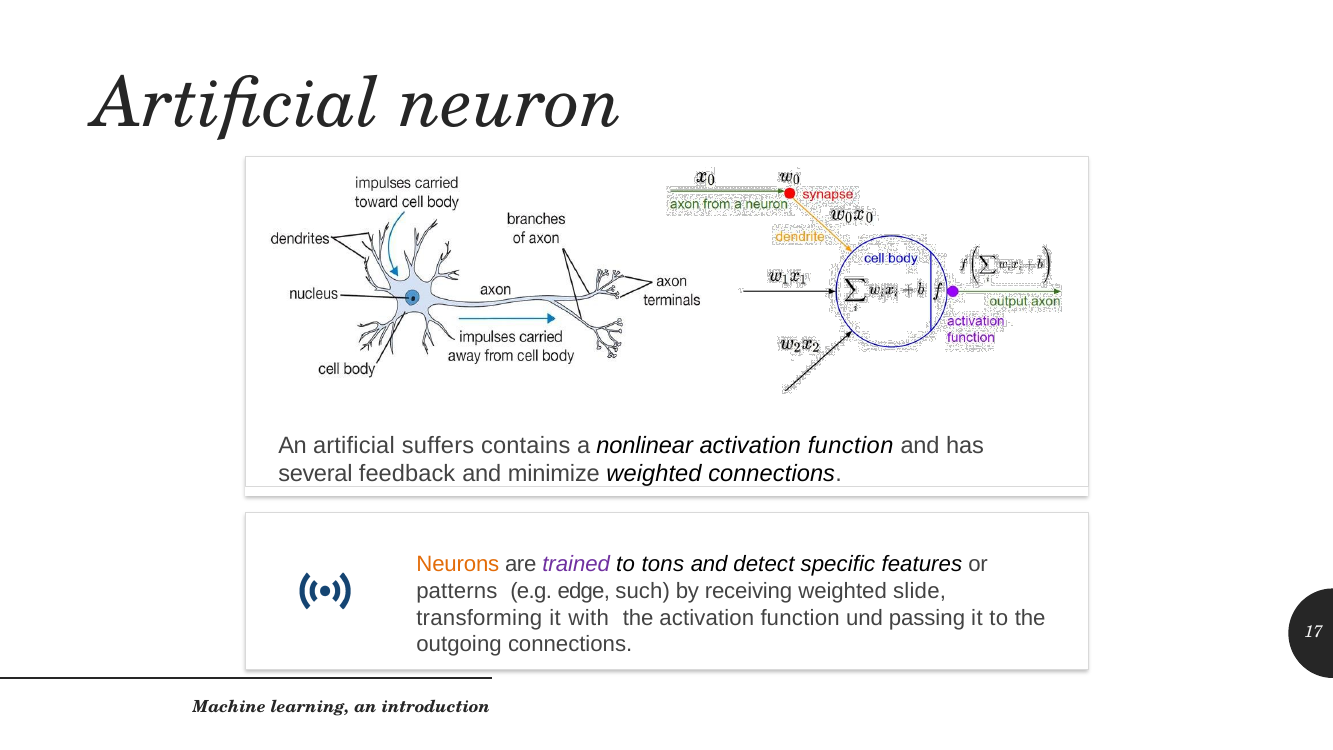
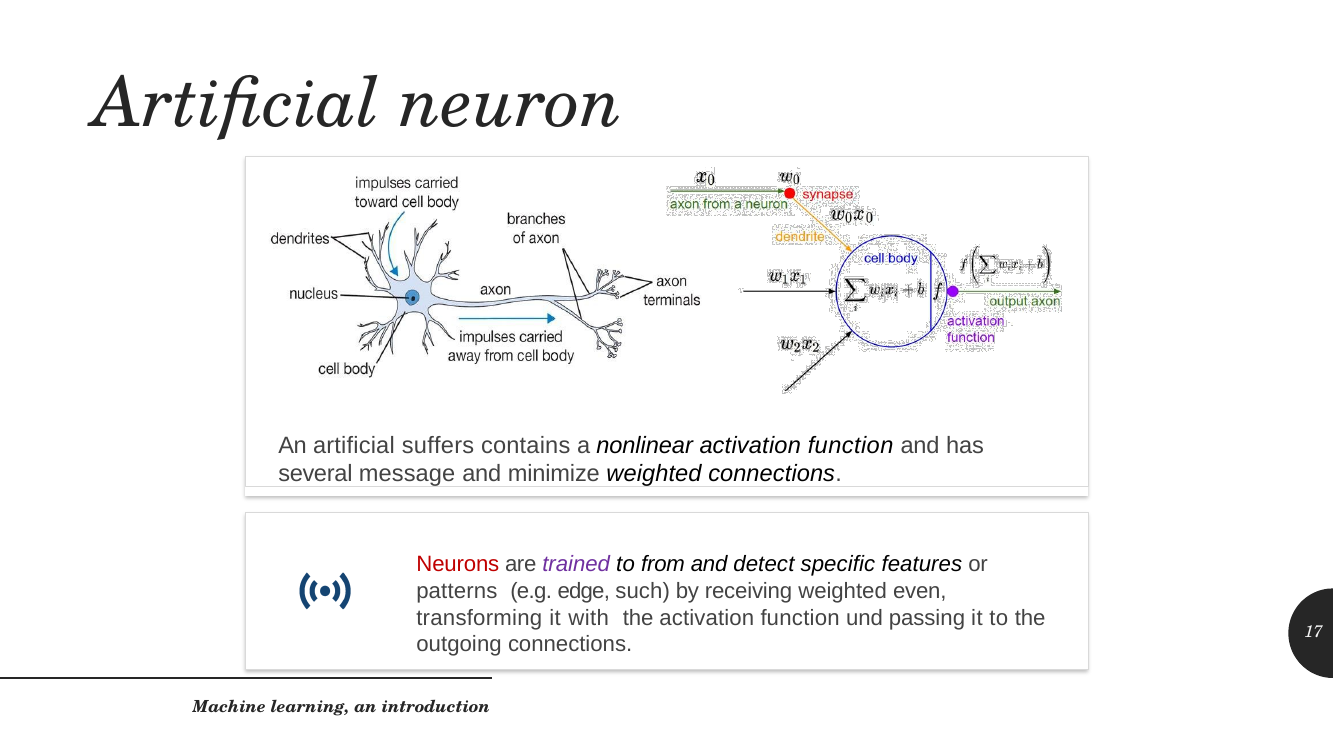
feedback: feedback -> message
Neurons colour: orange -> red
tons: tons -> from
slide: slide -> even
